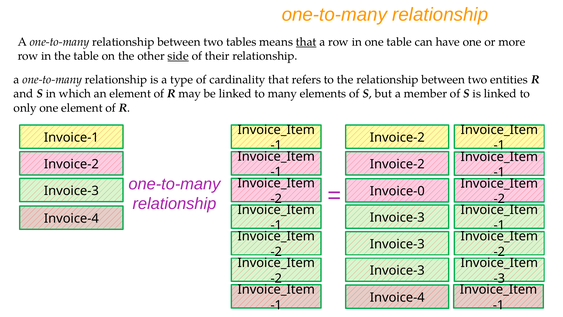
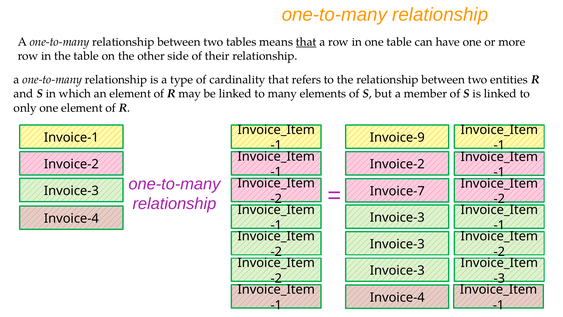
side underline: present -> none
Invoice-2 at (397, 137): Invoice-2 -> Invoice-9
Invoice-0: Invoice-0 -> Invoice-7
